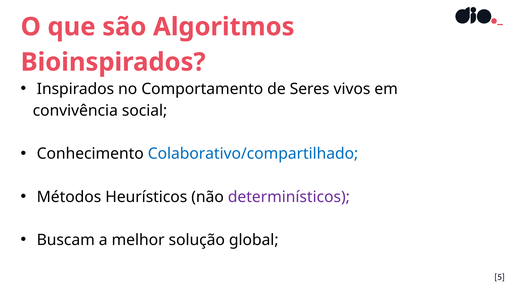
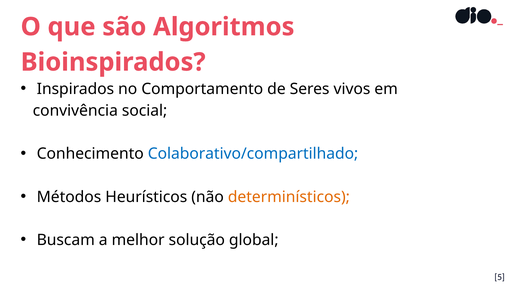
determinísticos colour: purple -> orange
